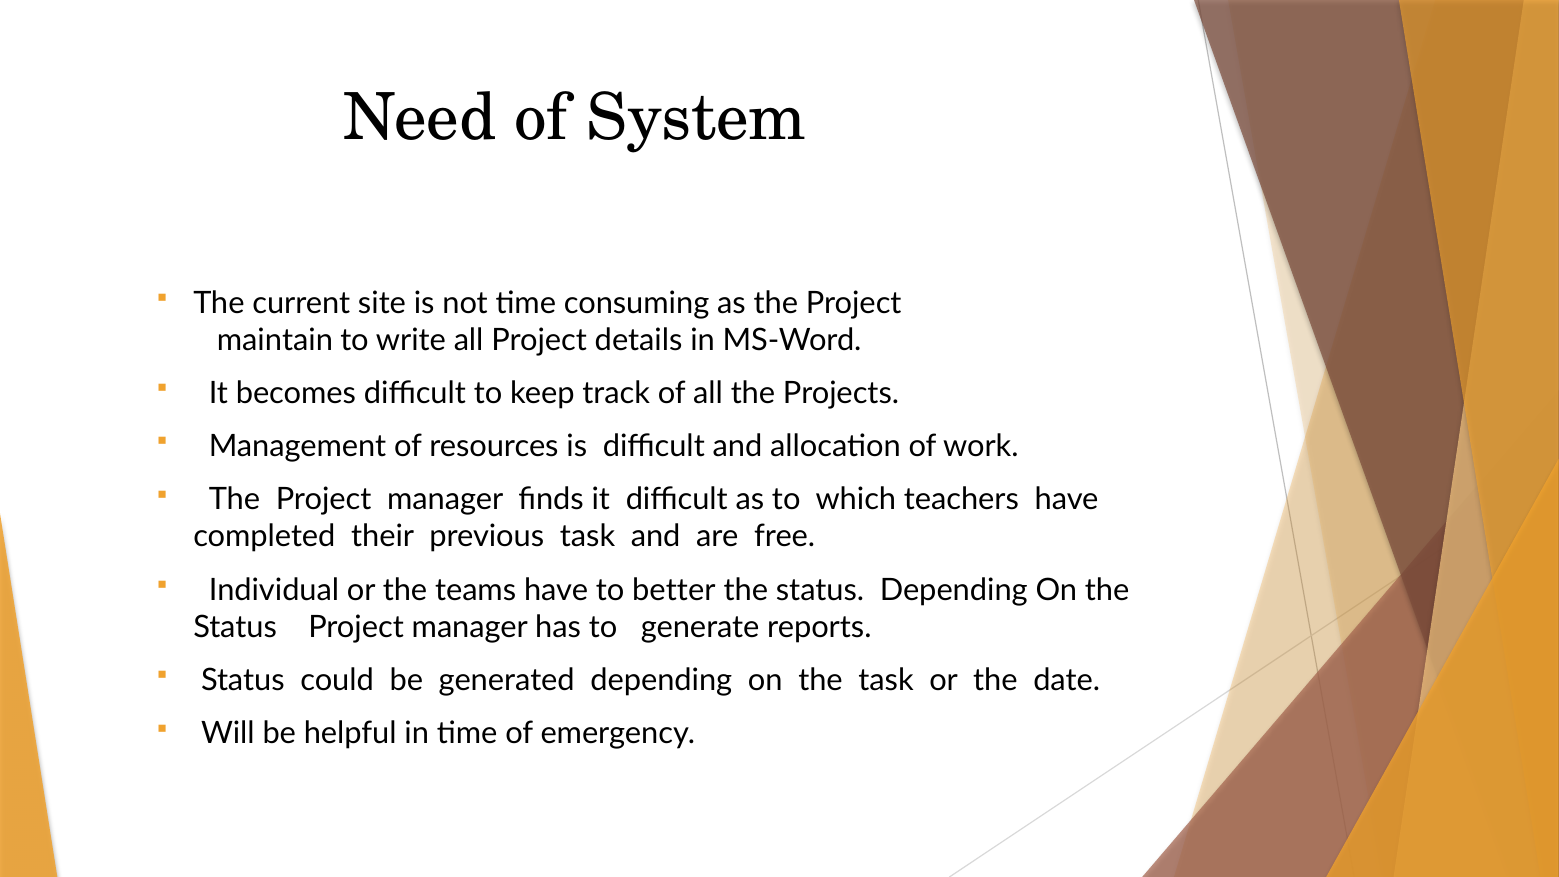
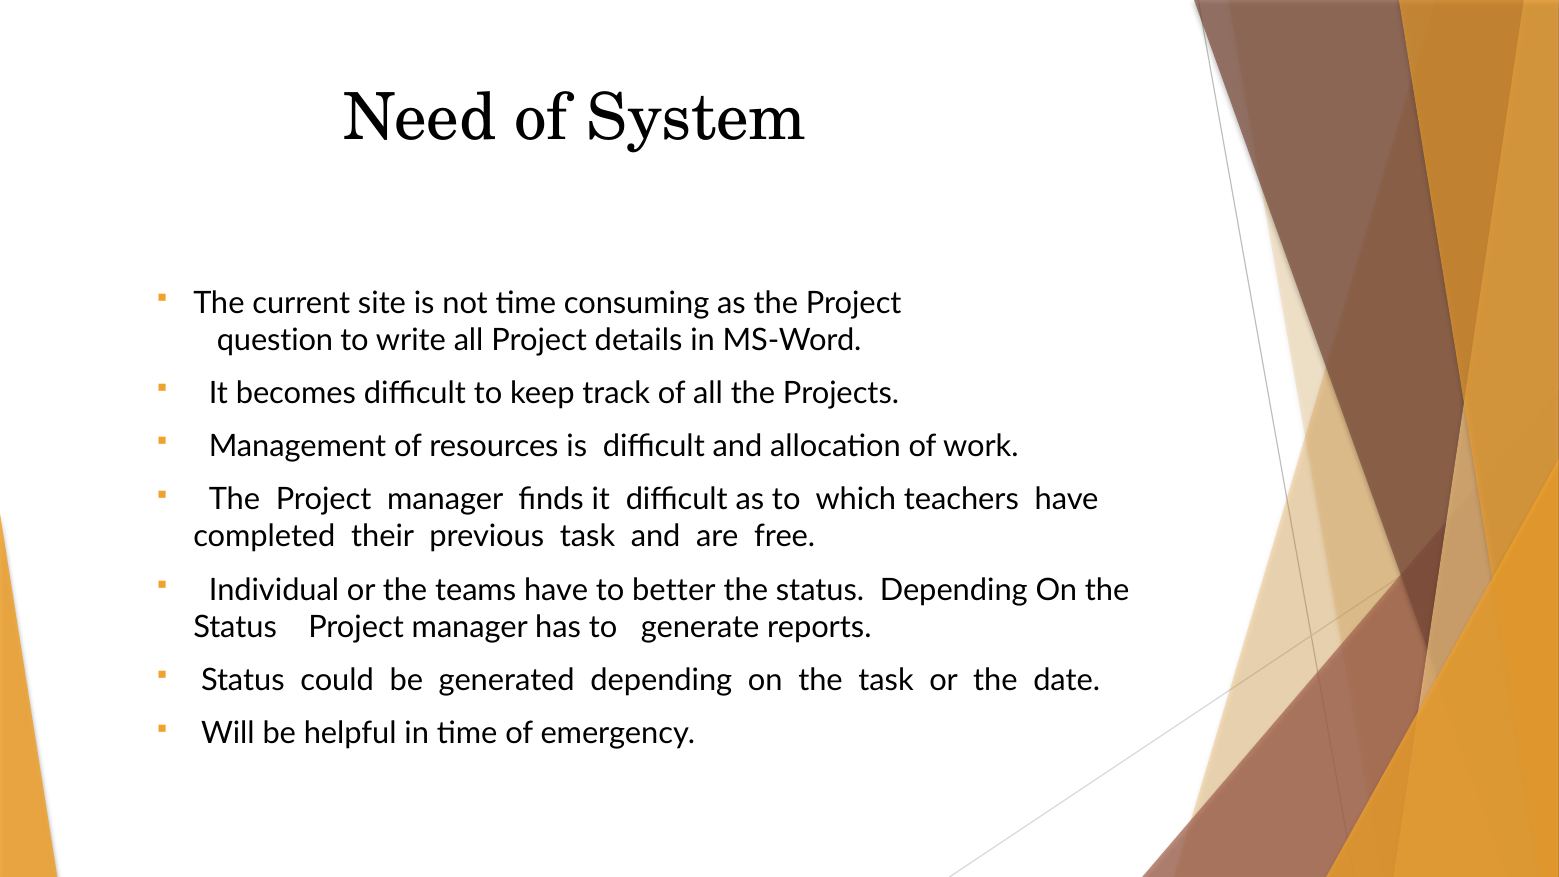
maintain: maintain -> question
